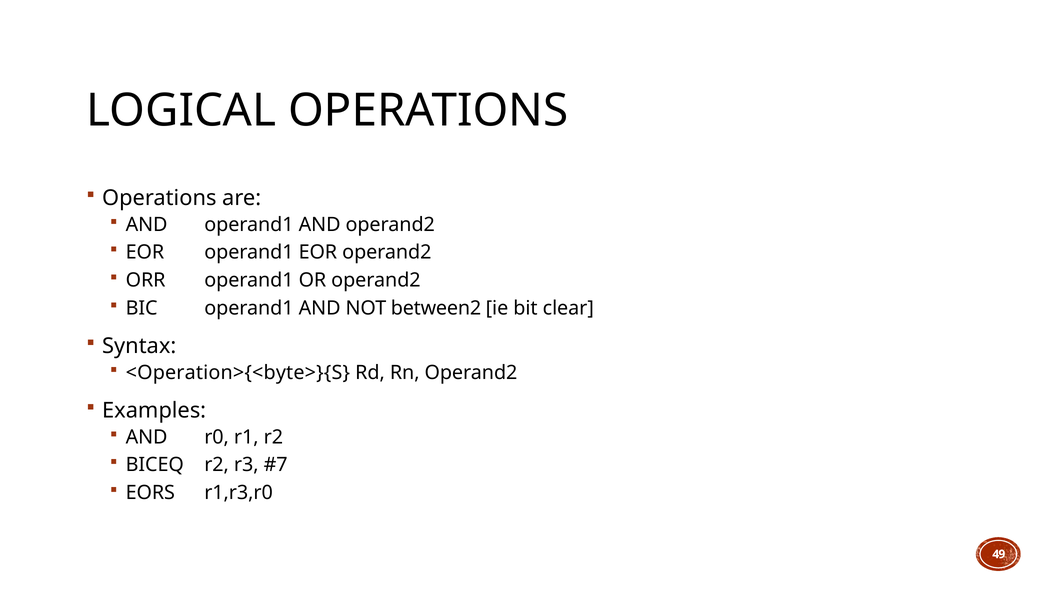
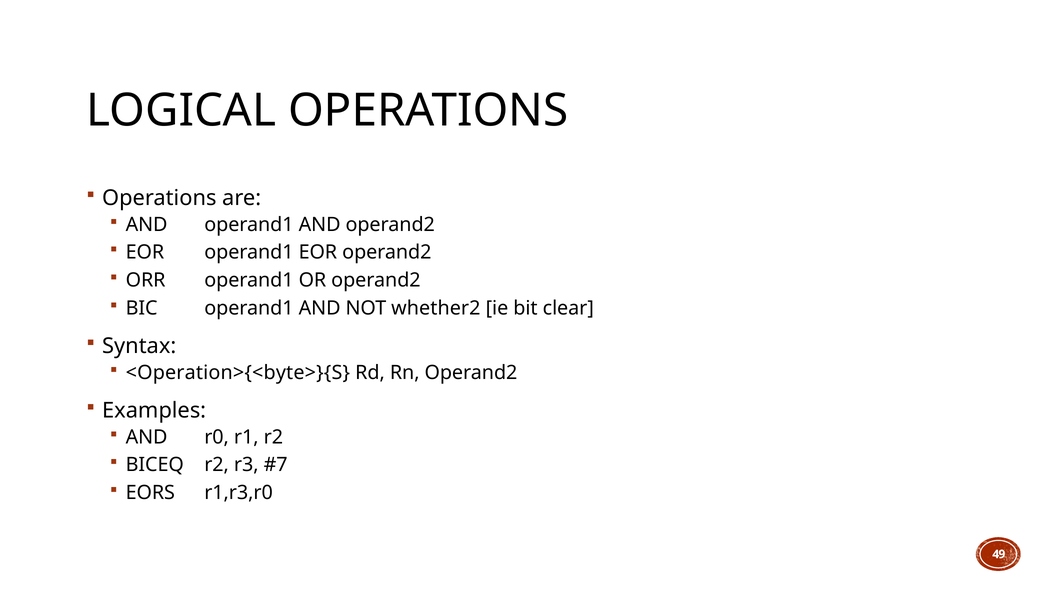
between2: between2 -> whether2
